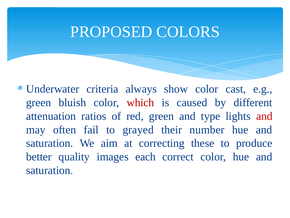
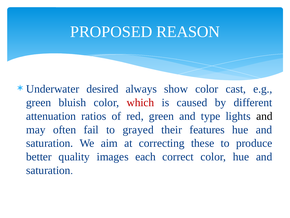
COLORS: COLORS -> REASON
criteria: criteria -> desired
and at (264, 116) colour: red -> black
number: number -> features
